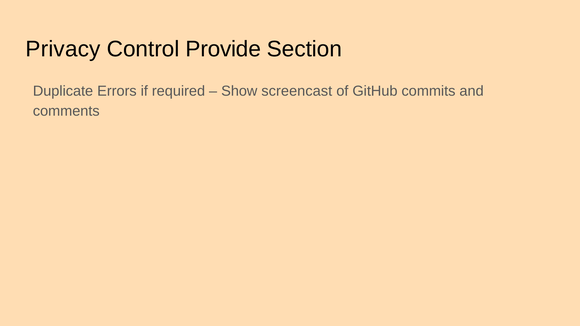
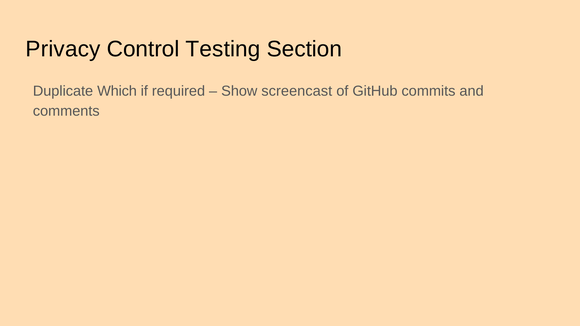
Provide: Provide -> Testing
Errors: Errors -> Which
